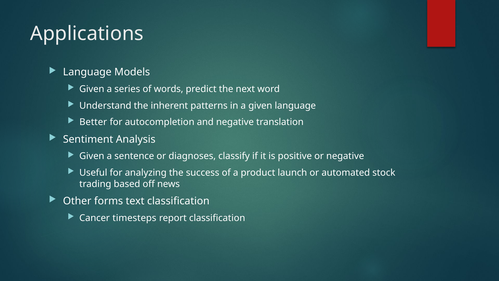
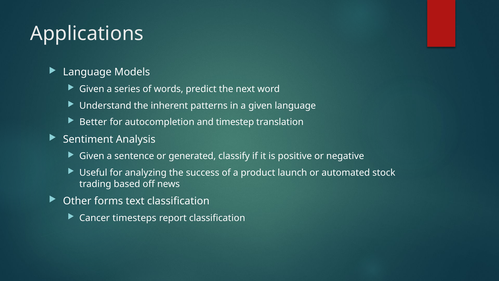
and negative: negative -> timestep
diagnoses: diagnoses -> generated
